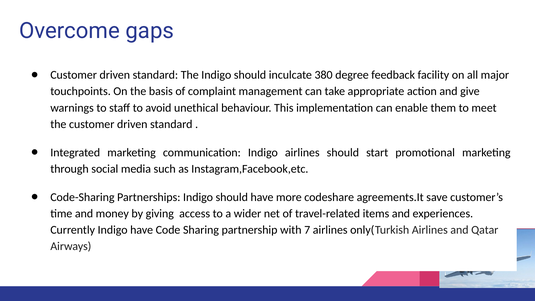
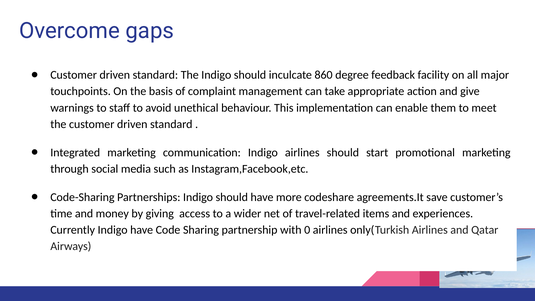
380: 380 -> 860
7: 7 -> 0
